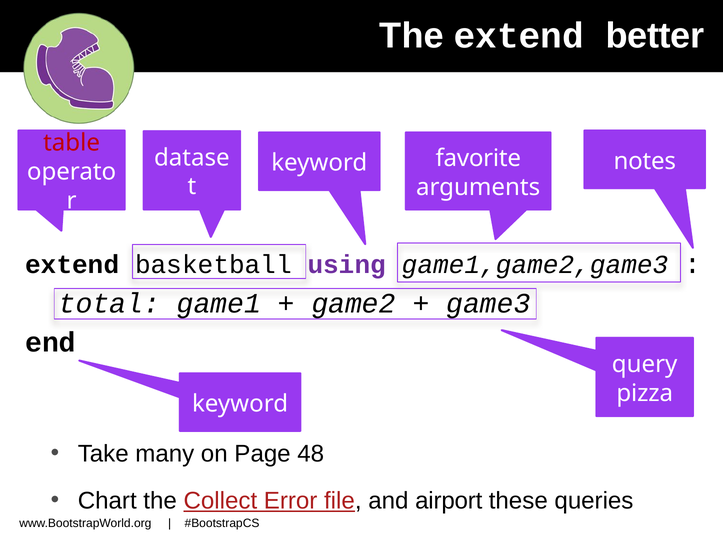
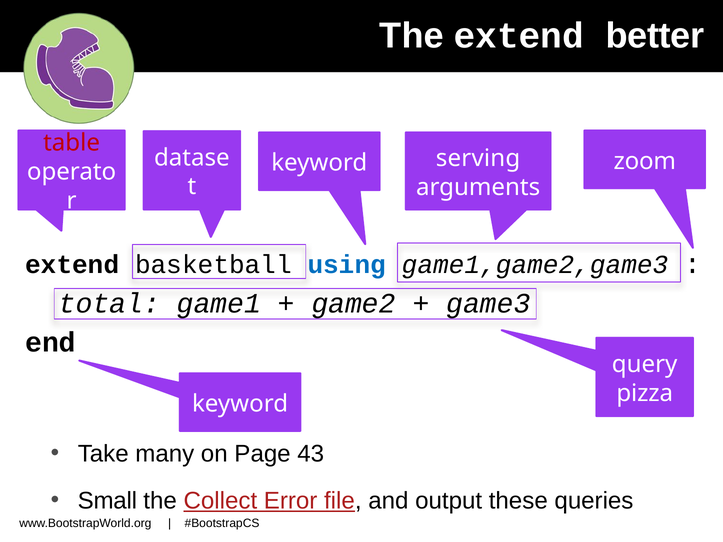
notes: notes -> zoom
favorite: favorite -> serving
using colour: purple -> blue
48: 48 -> 43
Chart: Chart -> Small
airport: airport -> output
